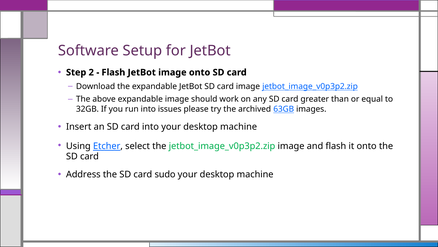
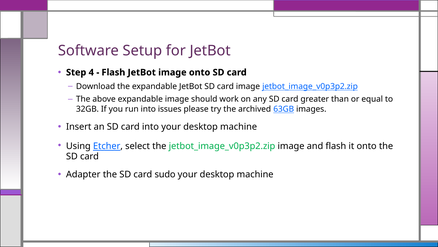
2: 2 -> 4
Address: Address -> Adapter
